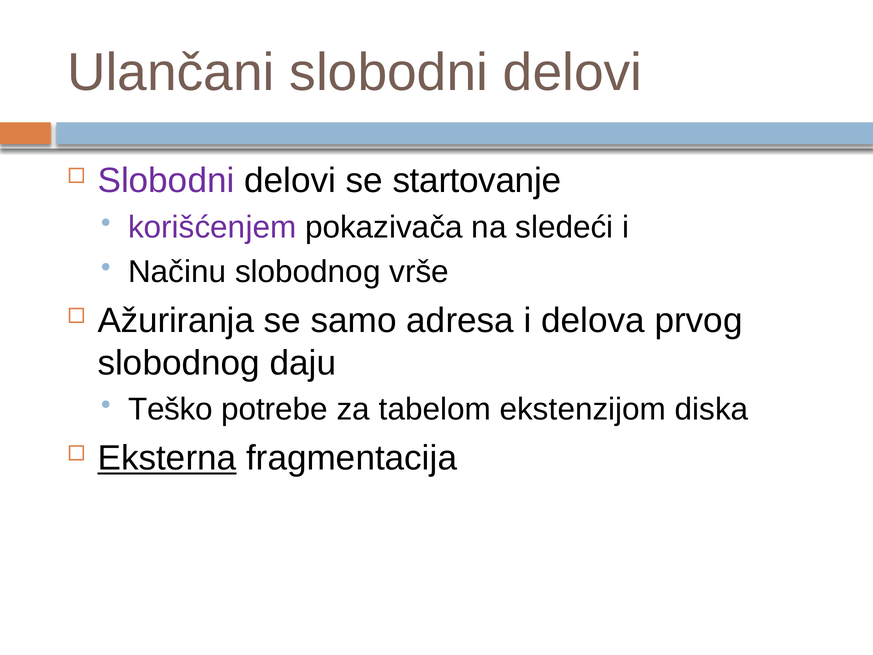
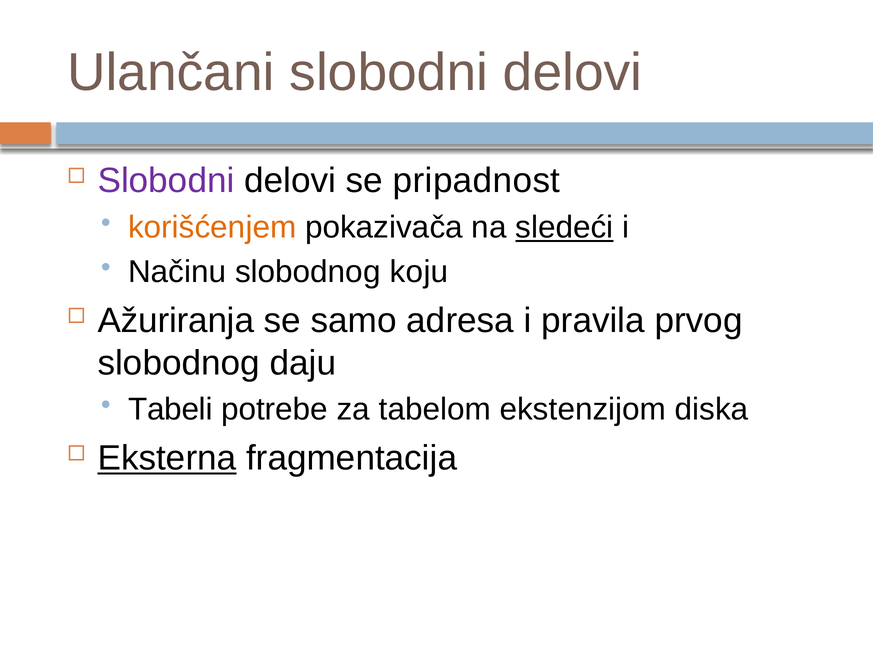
startovanje: startovanje -> pripadnost
korišćenjem colour: purple -> orange
sledeći underline: none -> present
vrše: vrše -> koju
delova: delova -> pravila
Teško: Teško -> Tabeli
